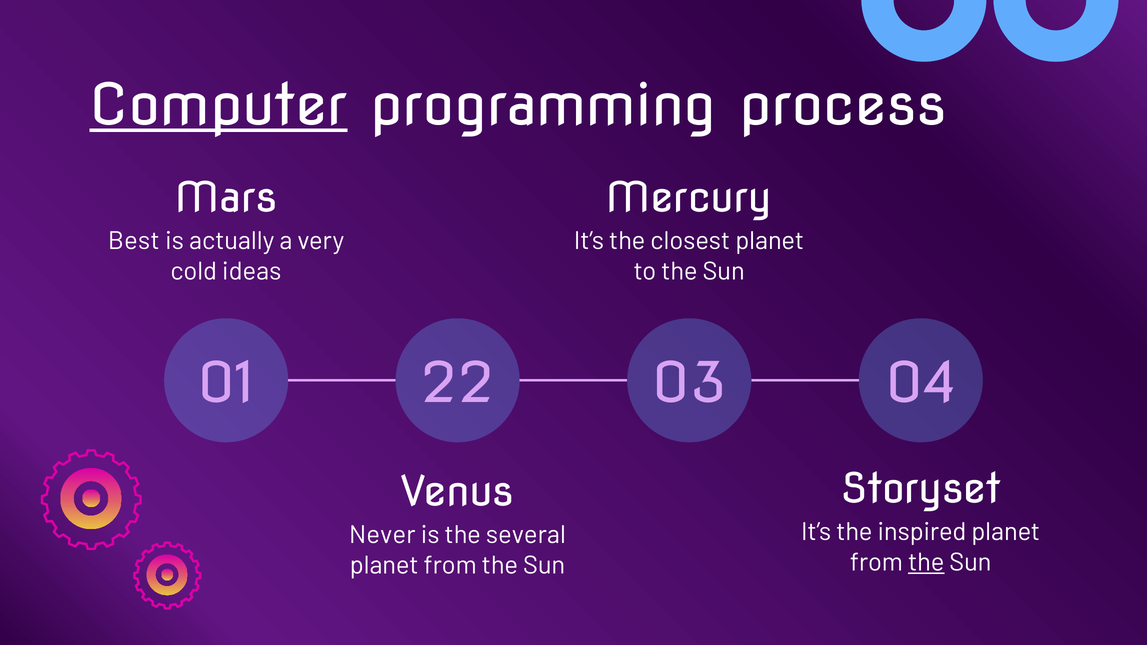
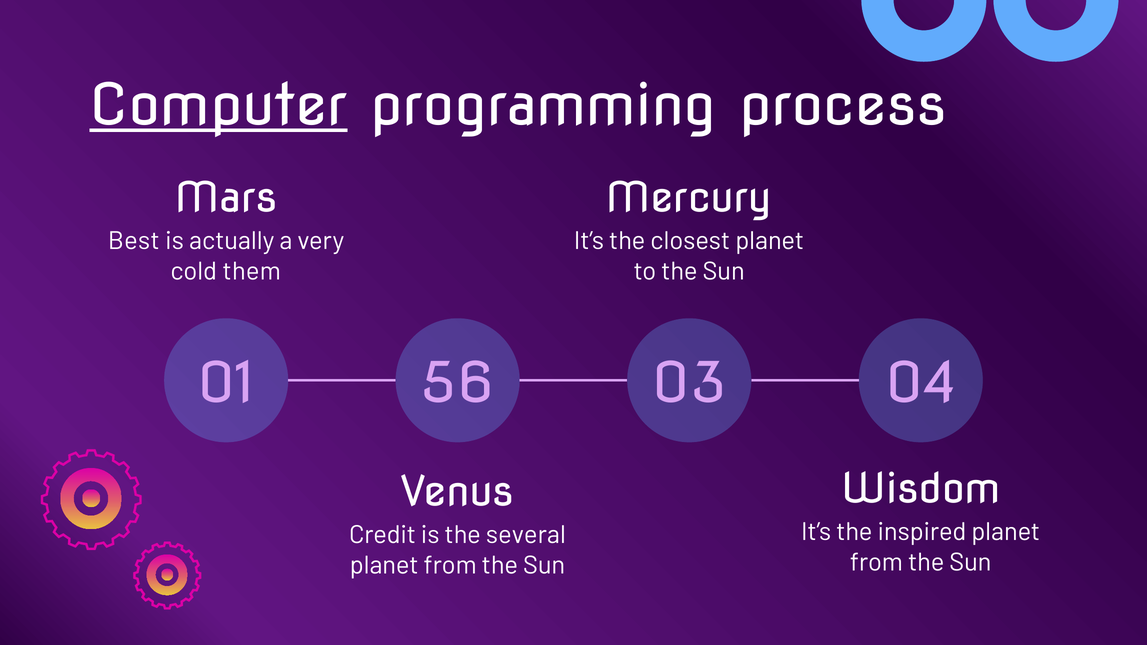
ideas: ideas -> them
22: 22 -> 56
Storyset: Storyset -> Wisdom
Never: Never -> Credit
the at (926, 562) underline: present -> none
